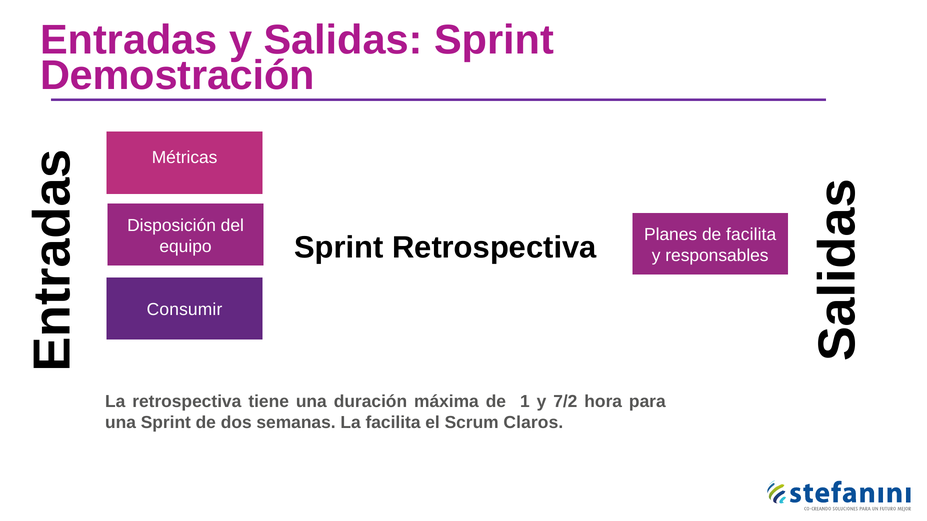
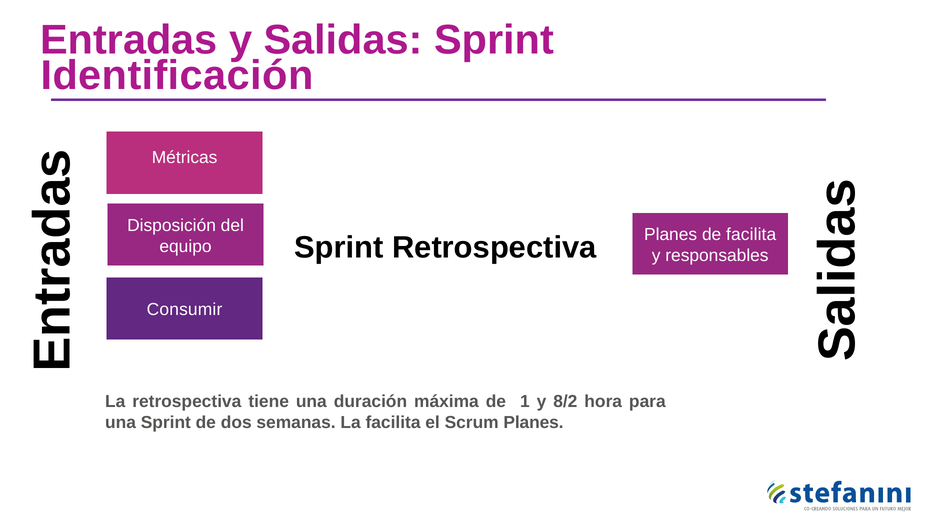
Demostración: Demostración -> Identificación
7/2: 7/2 -> 8/2
Scrum Claros: Claros -> Planes
